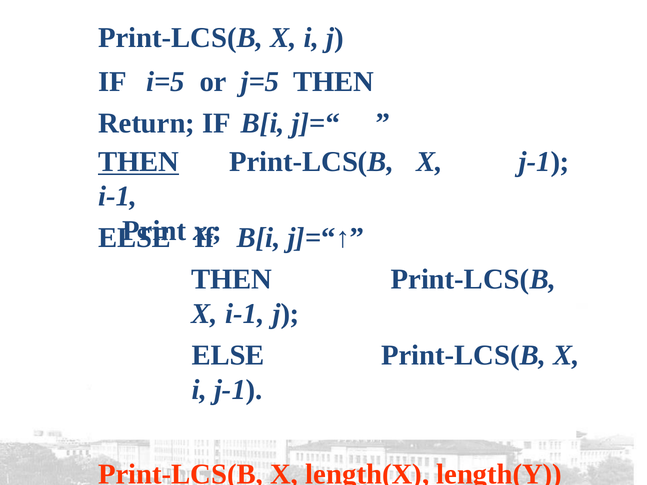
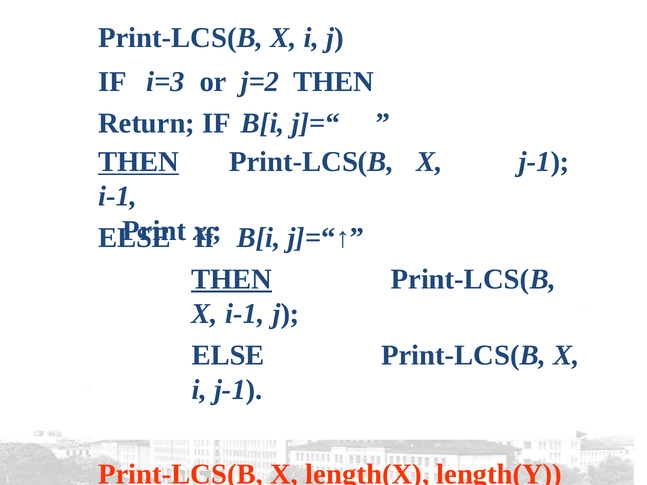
i=5: i=5 -> i=3
j=5: j=5 -> j=2
THEN at (232, 279) underline: none -> present
